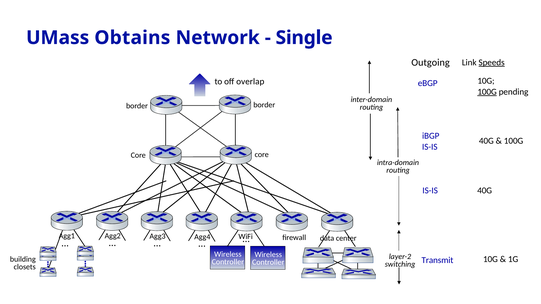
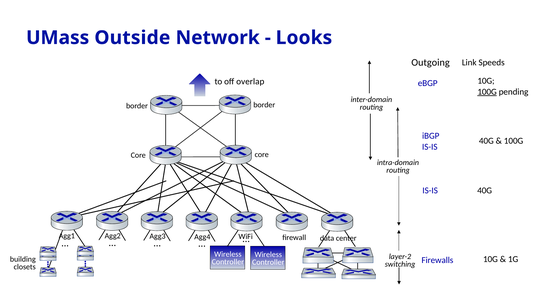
Obtains: Obtains -> Outside
Single: Single -> Looks
Speeds underline: present -> none
Transmit: Transmit -> Firewalls
